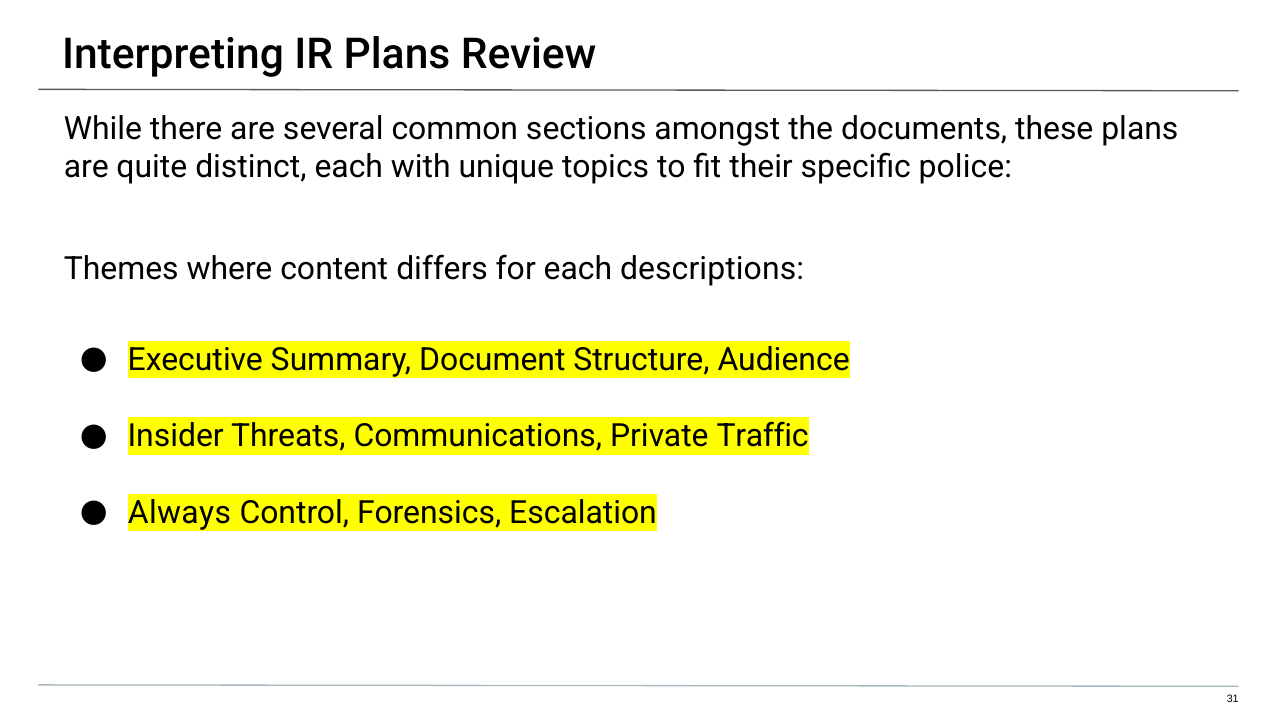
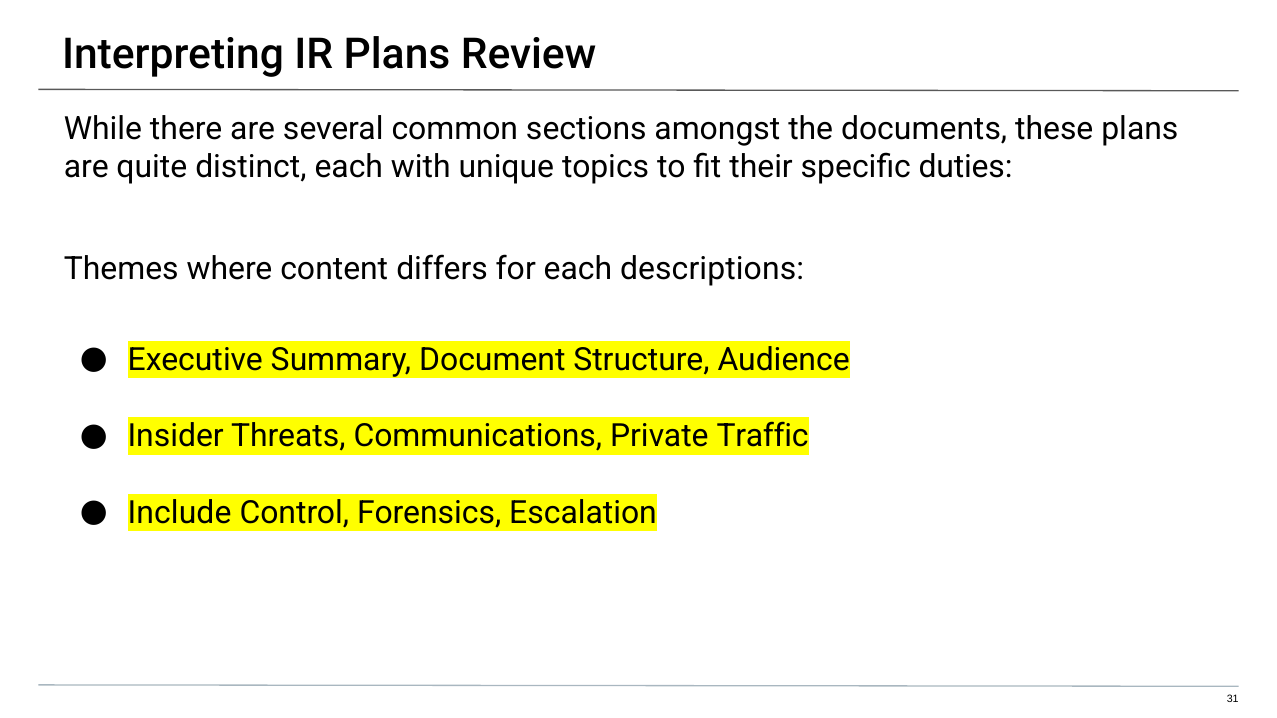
police: police -> duties
Always: Always -> Include
